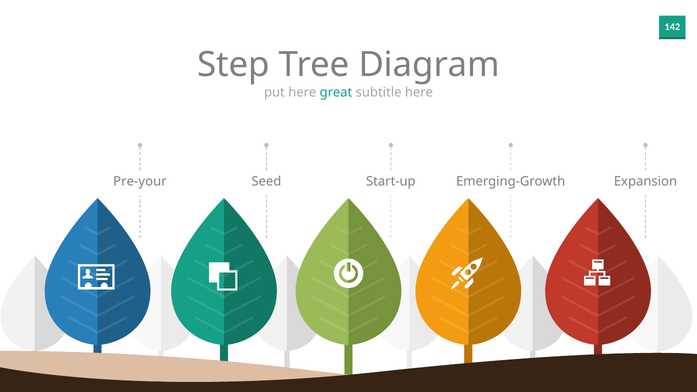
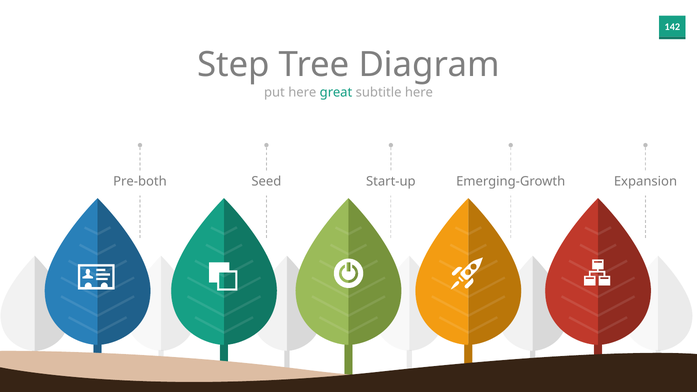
Pre-your: Pre-your -> Pre-both
